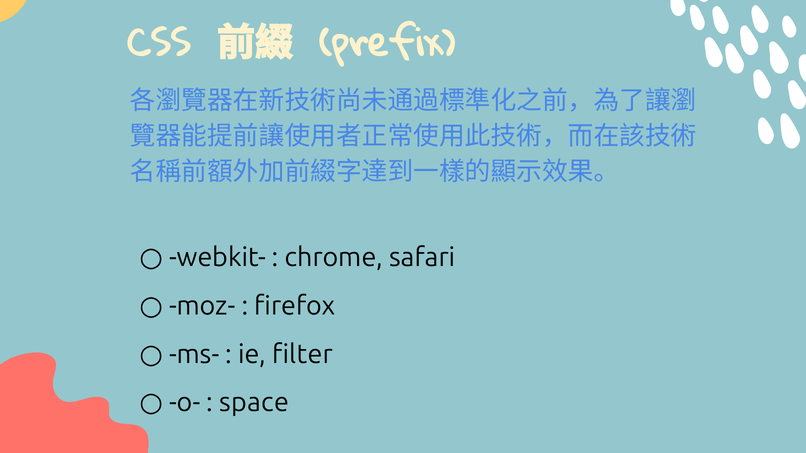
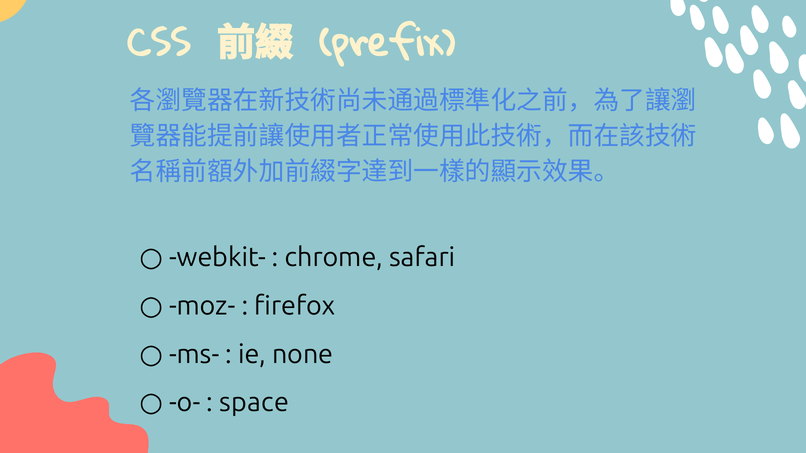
filter: filter -> none
